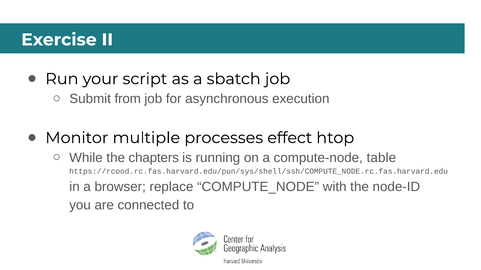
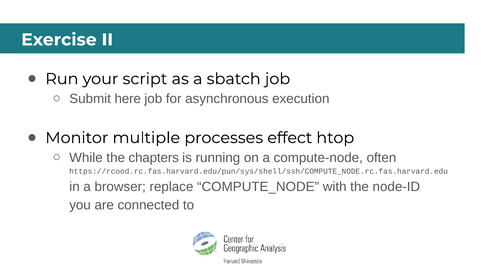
from: from -> here
table: table -> often
